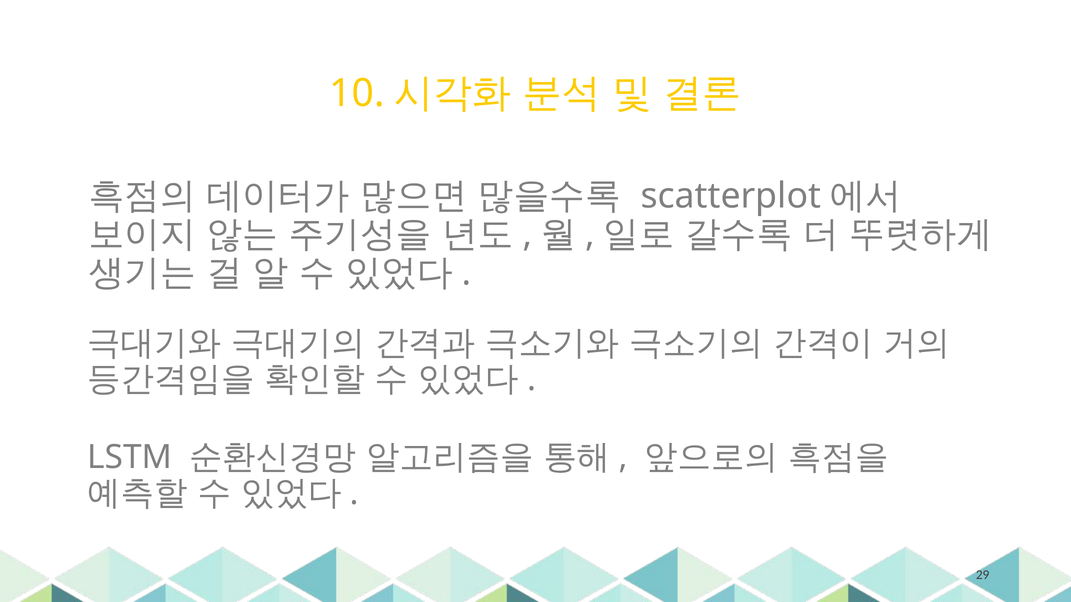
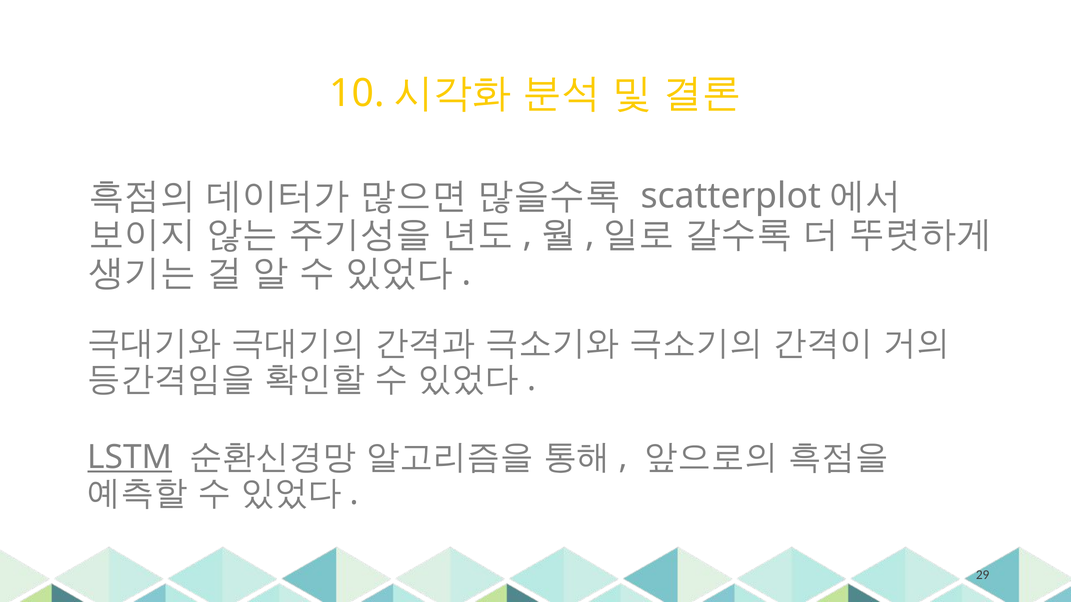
LSTM underline: none -> present
